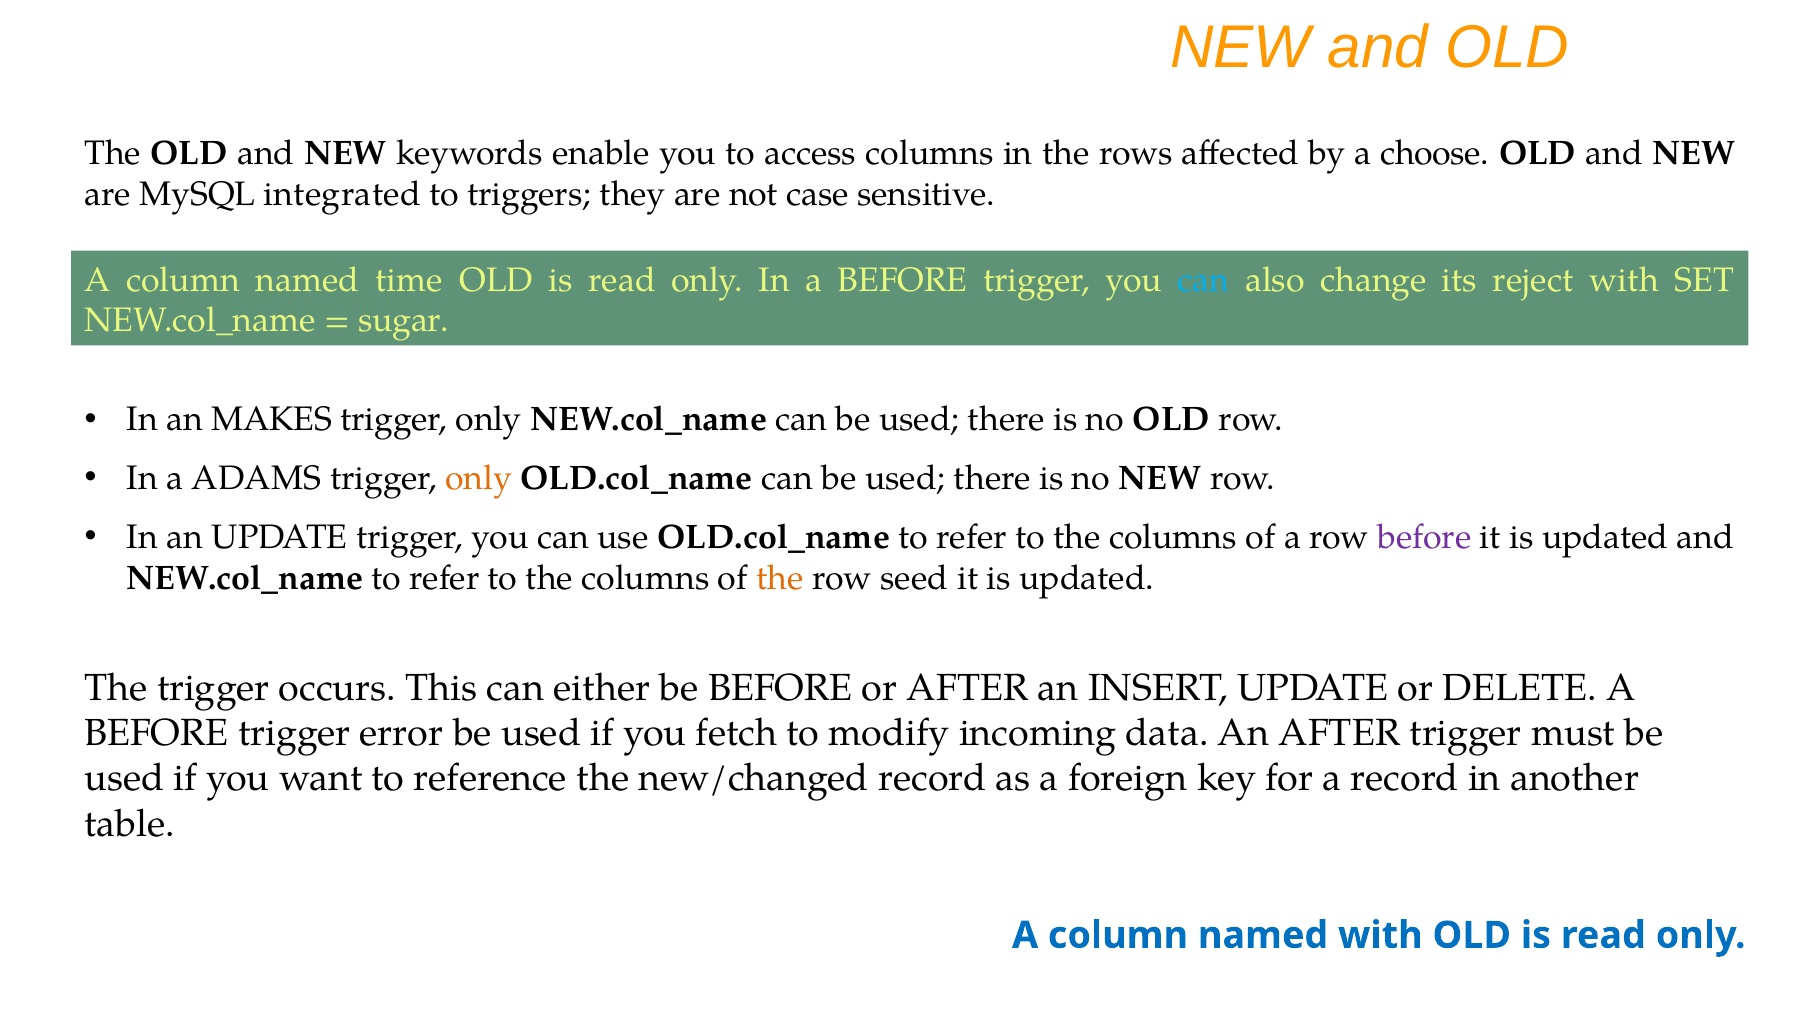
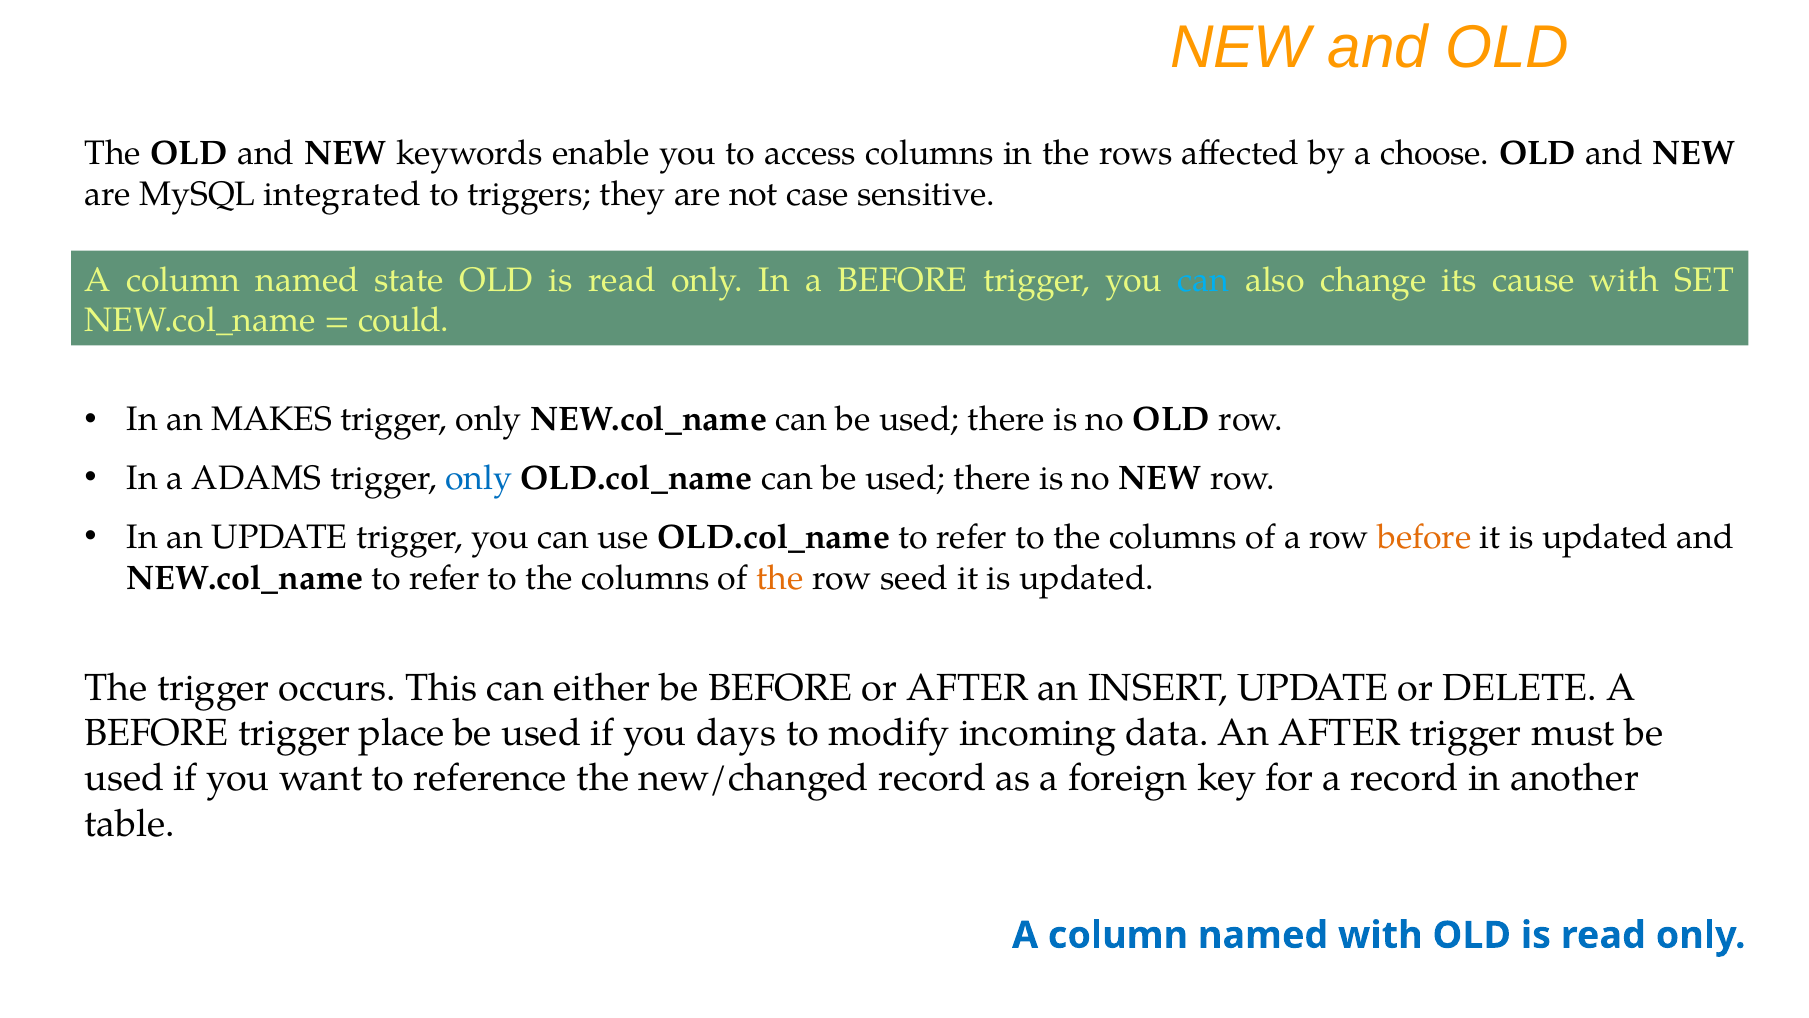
time: time -> state
reject: reject -> cause
sugar: sugar -> could
only at (479, 478) colour: orange -> blue
before at (1424, 537) colour: purple -> orange
error: error -> place
fetch: fetch -> days
